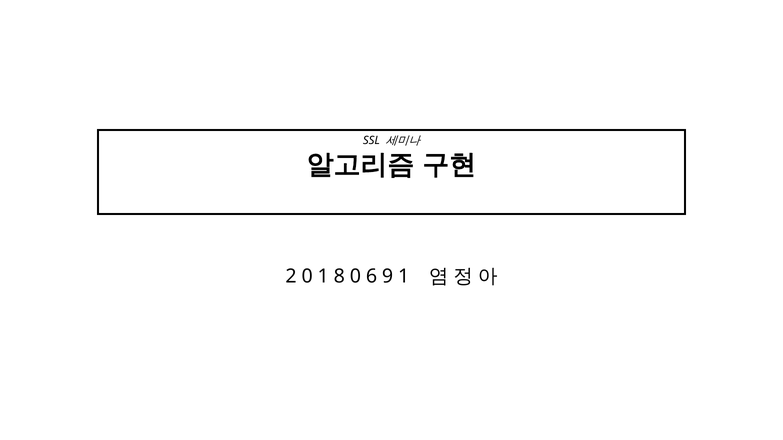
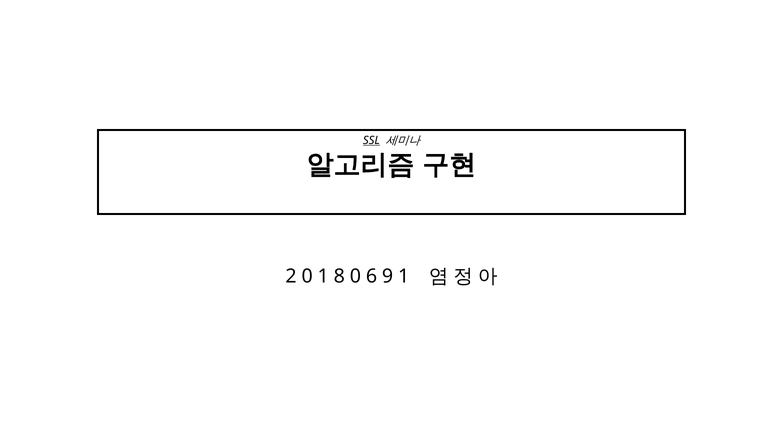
SSL underline: none -> present
